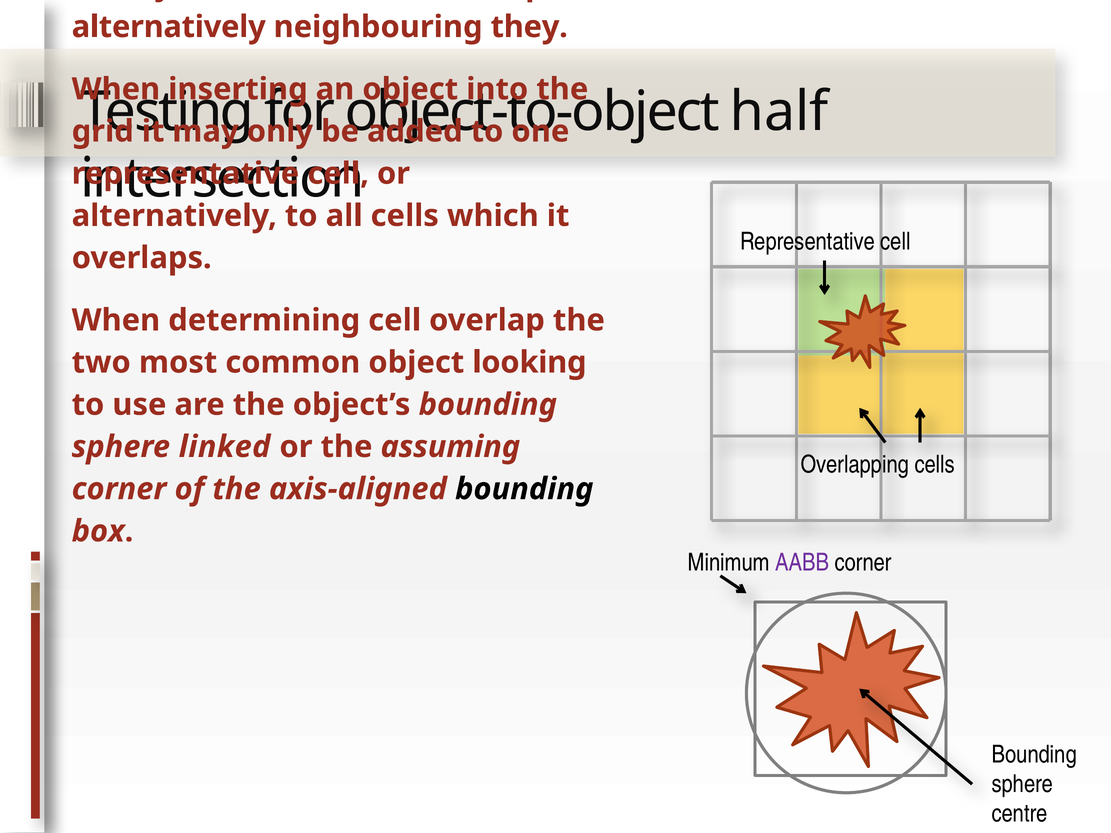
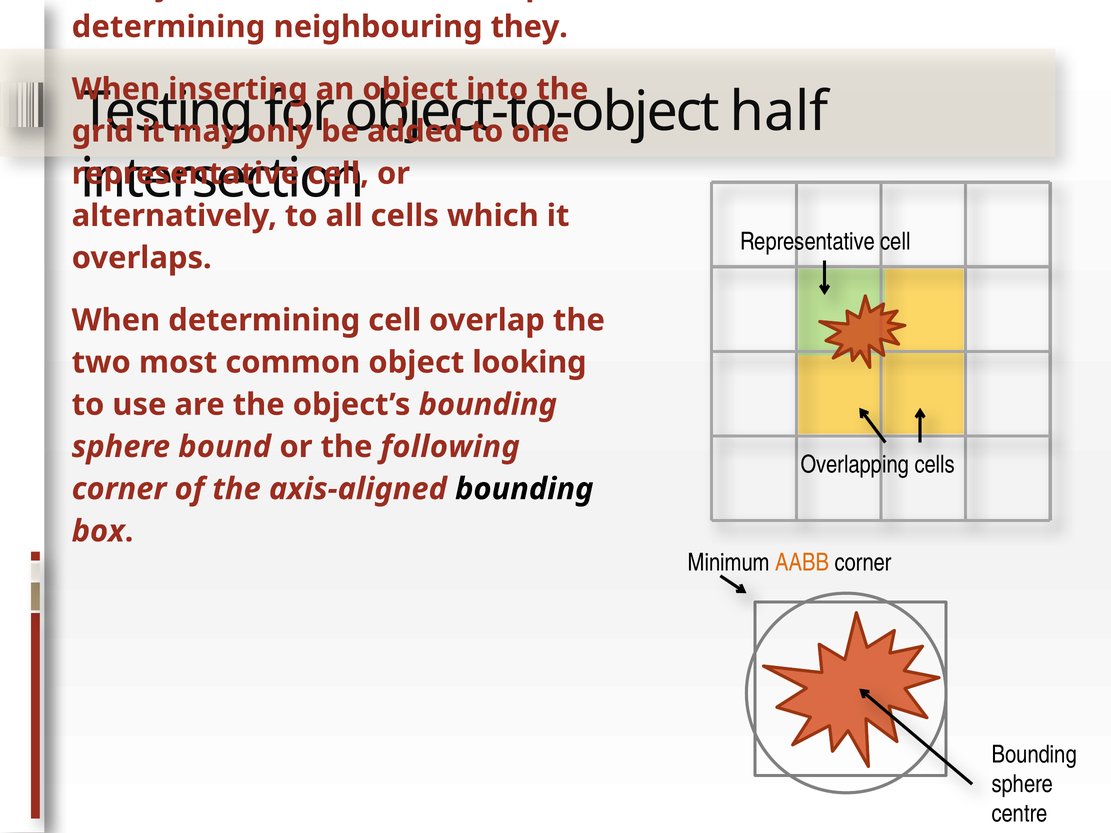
alternatively at (169, 27): alternatively -> determining
linked: linked -> bound
the assuming: assuming -> following
AABB colour: purple -> orange
